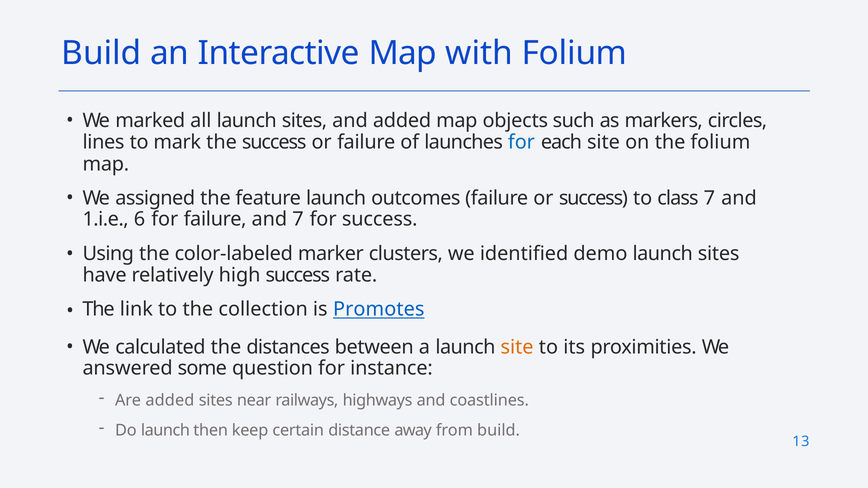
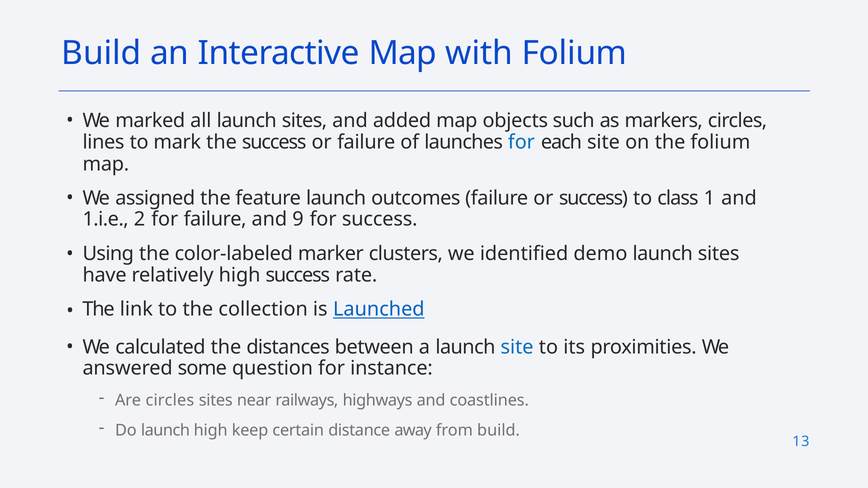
class 7: 7 -> 1
6: 6 -> 2
and 7: 7 -> 9
Promotes: Promotes -> Launched
site at (517, 347) colour: orange -> blue
Are added: added -> circles
launch then: then -> high
